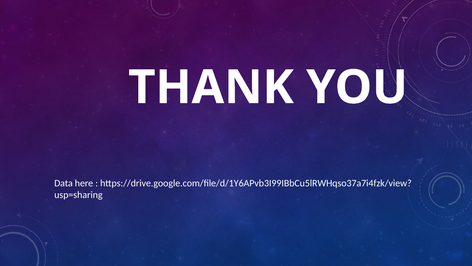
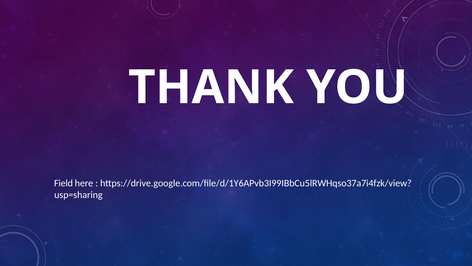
Data: Data -> Field
